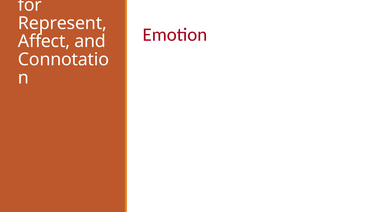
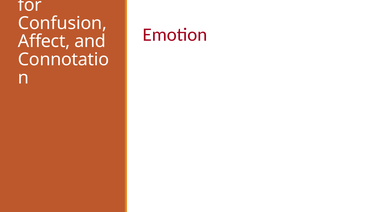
Represent: Represent -> Confusion
